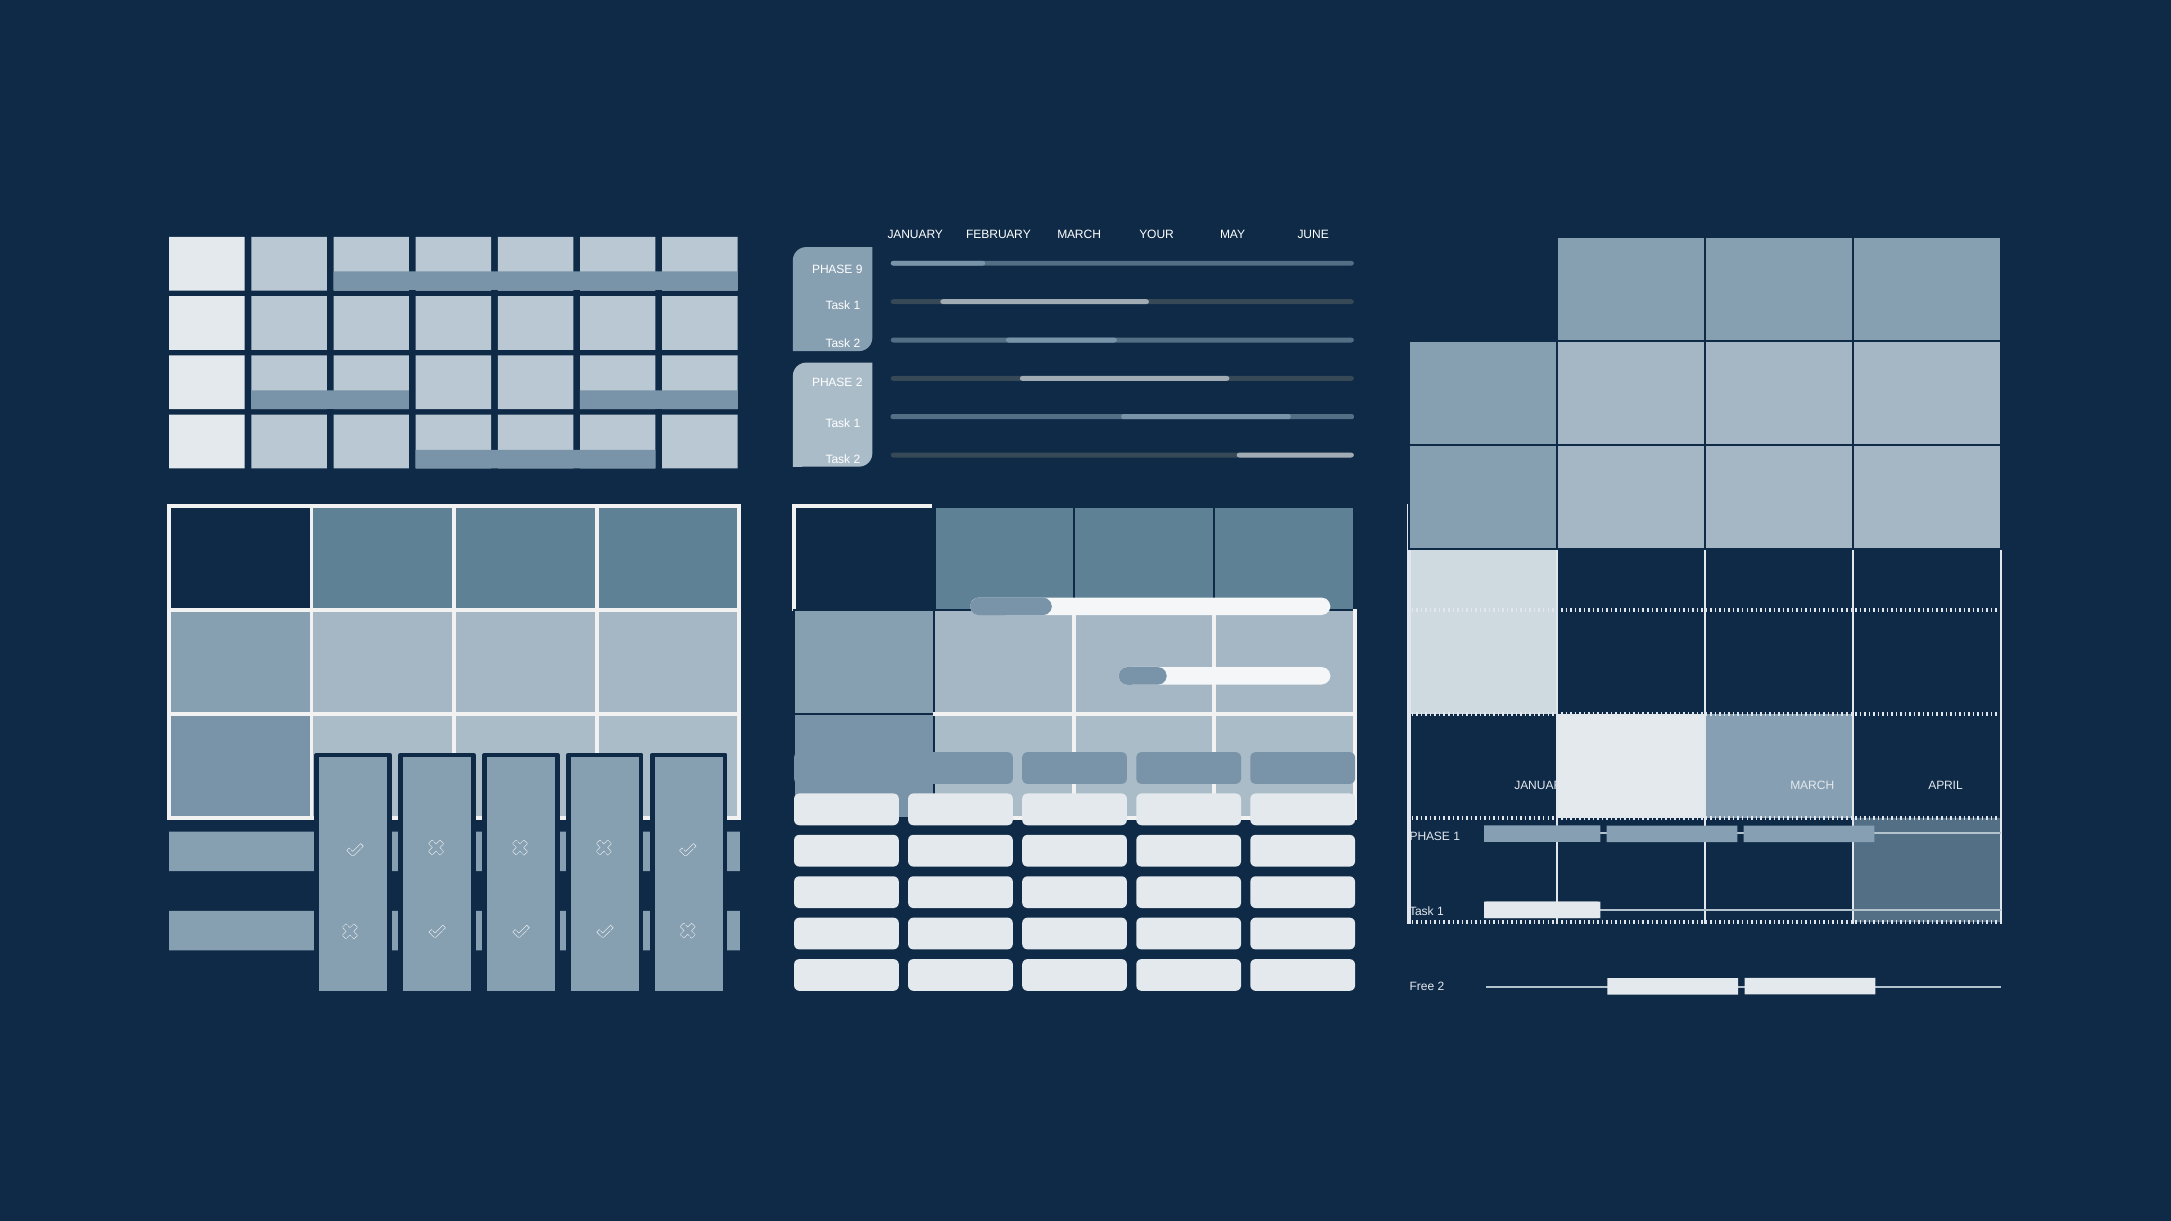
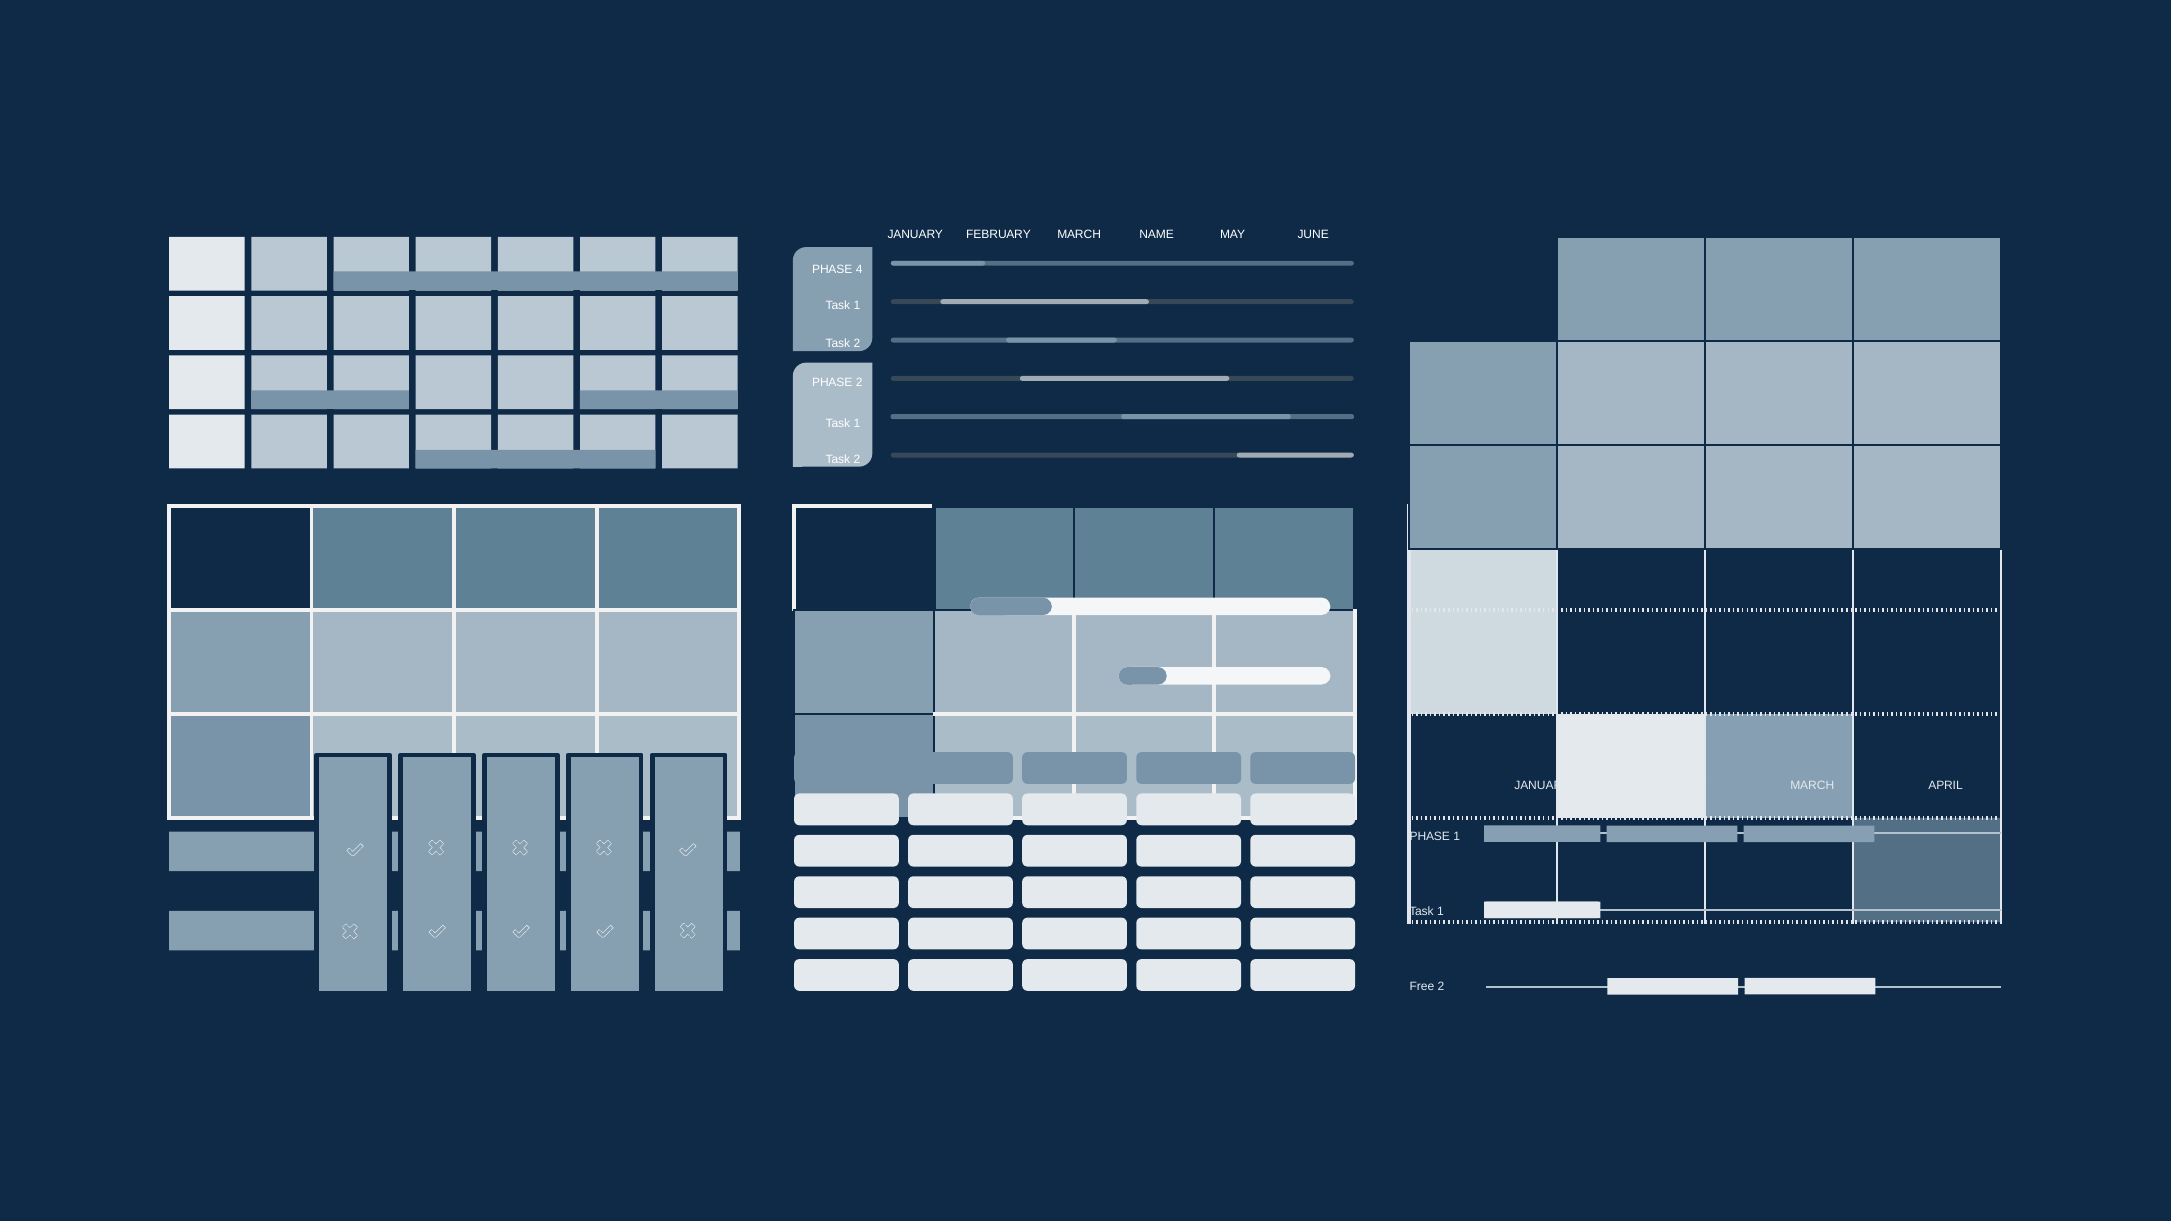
YOUR: YOUR -> NAME
9: 9 -> 4
